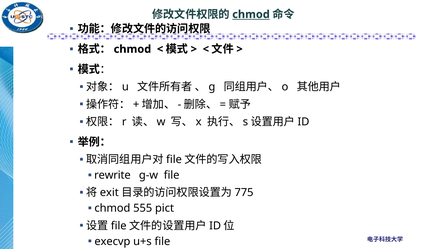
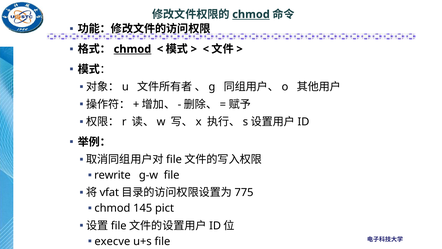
chmod at (132, 49) underline: none -> present
exit: exit -> vfat
555: 555 -> 145
execvp: execvp -> execve
